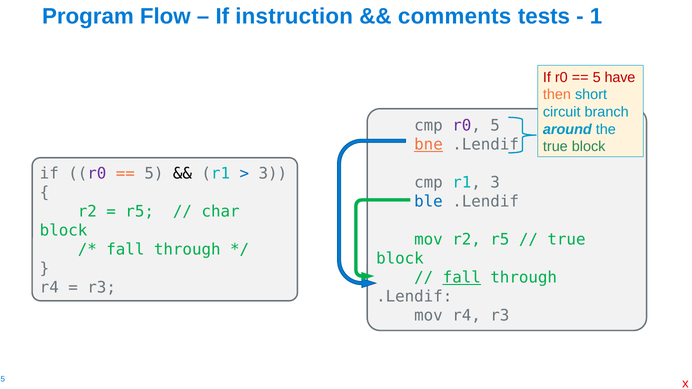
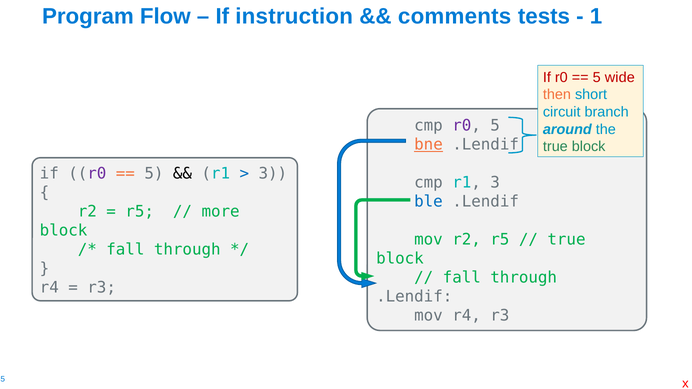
have: have -> wide
char: char -> more
fall at (462, 278) underline: present -> none
